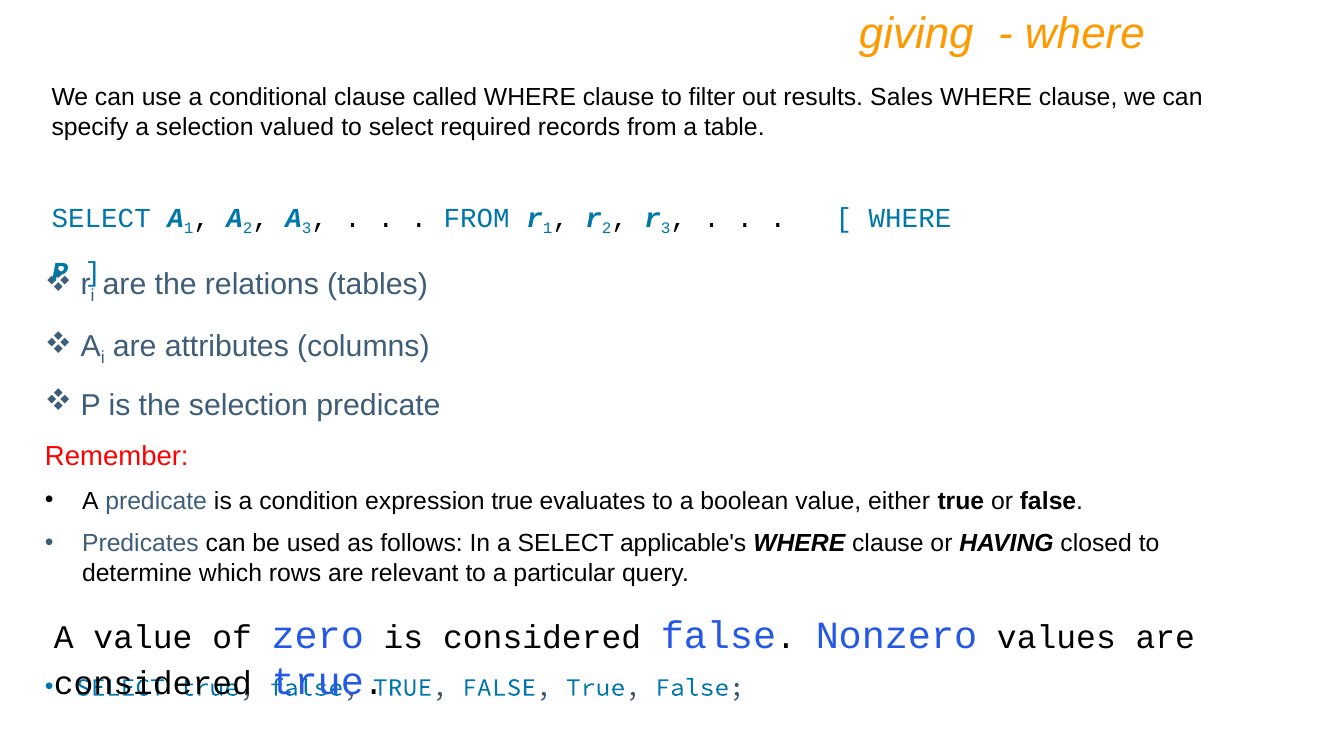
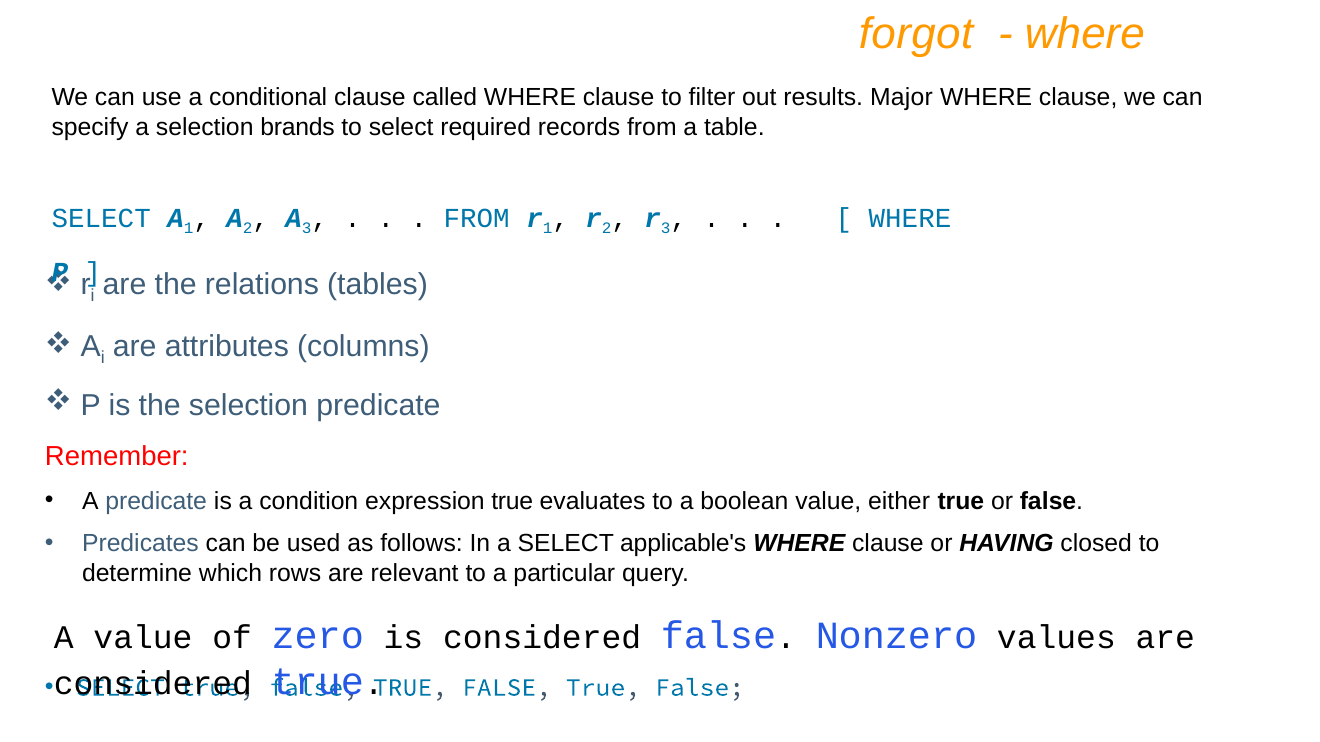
giving: giving -> forgot
Sales: Sales -> Major
valued: valued -> brands
